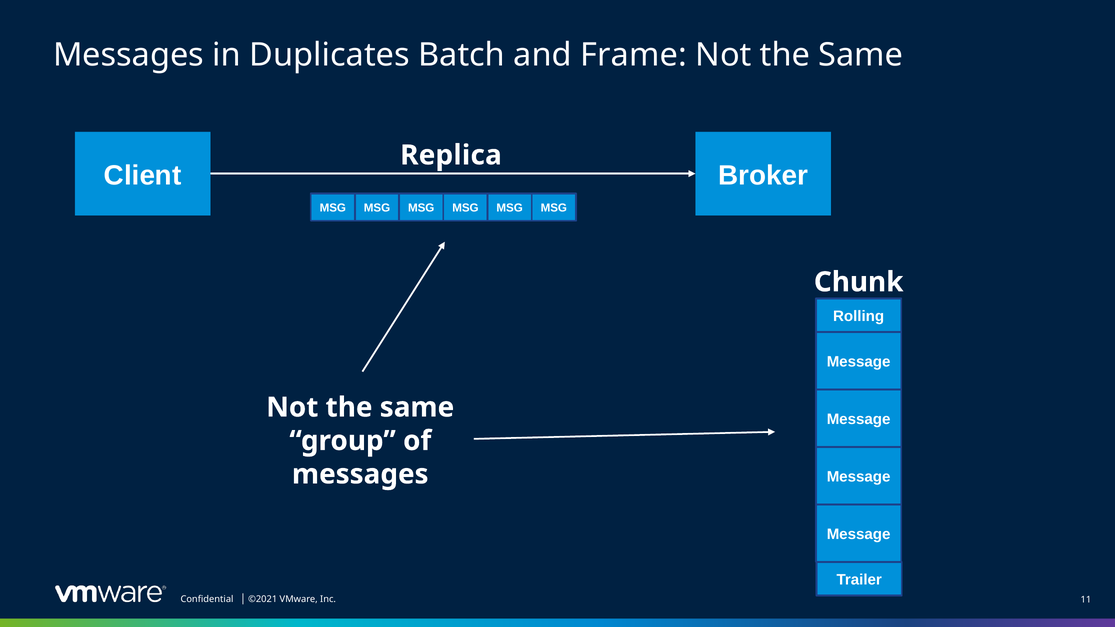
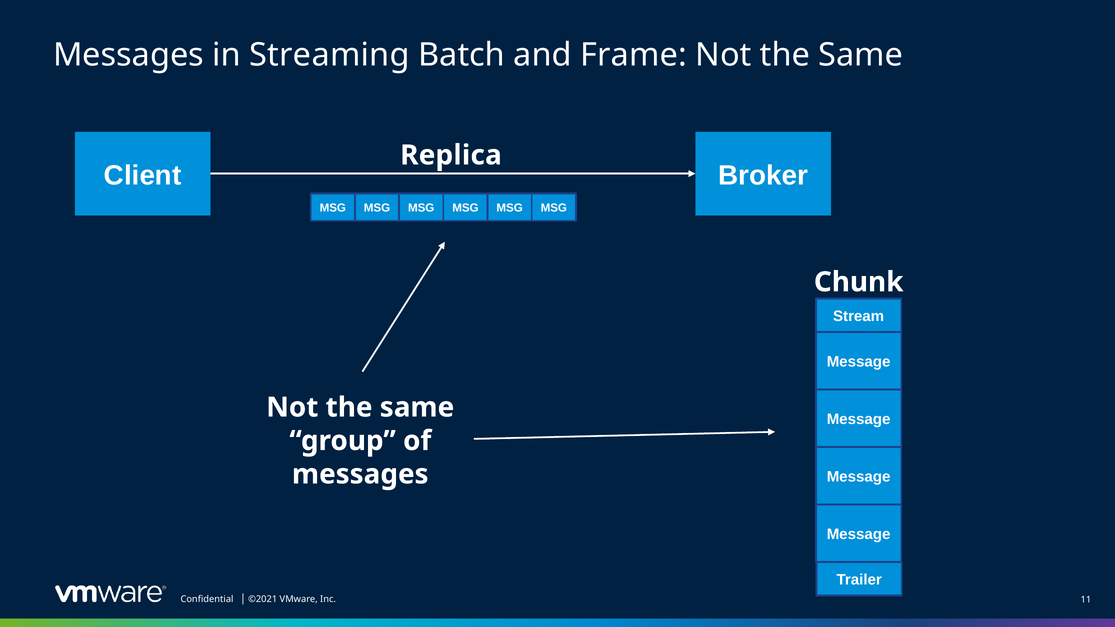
Duplicates: Duplicates -> Streaming
Rolling: Rolling -> Stream
